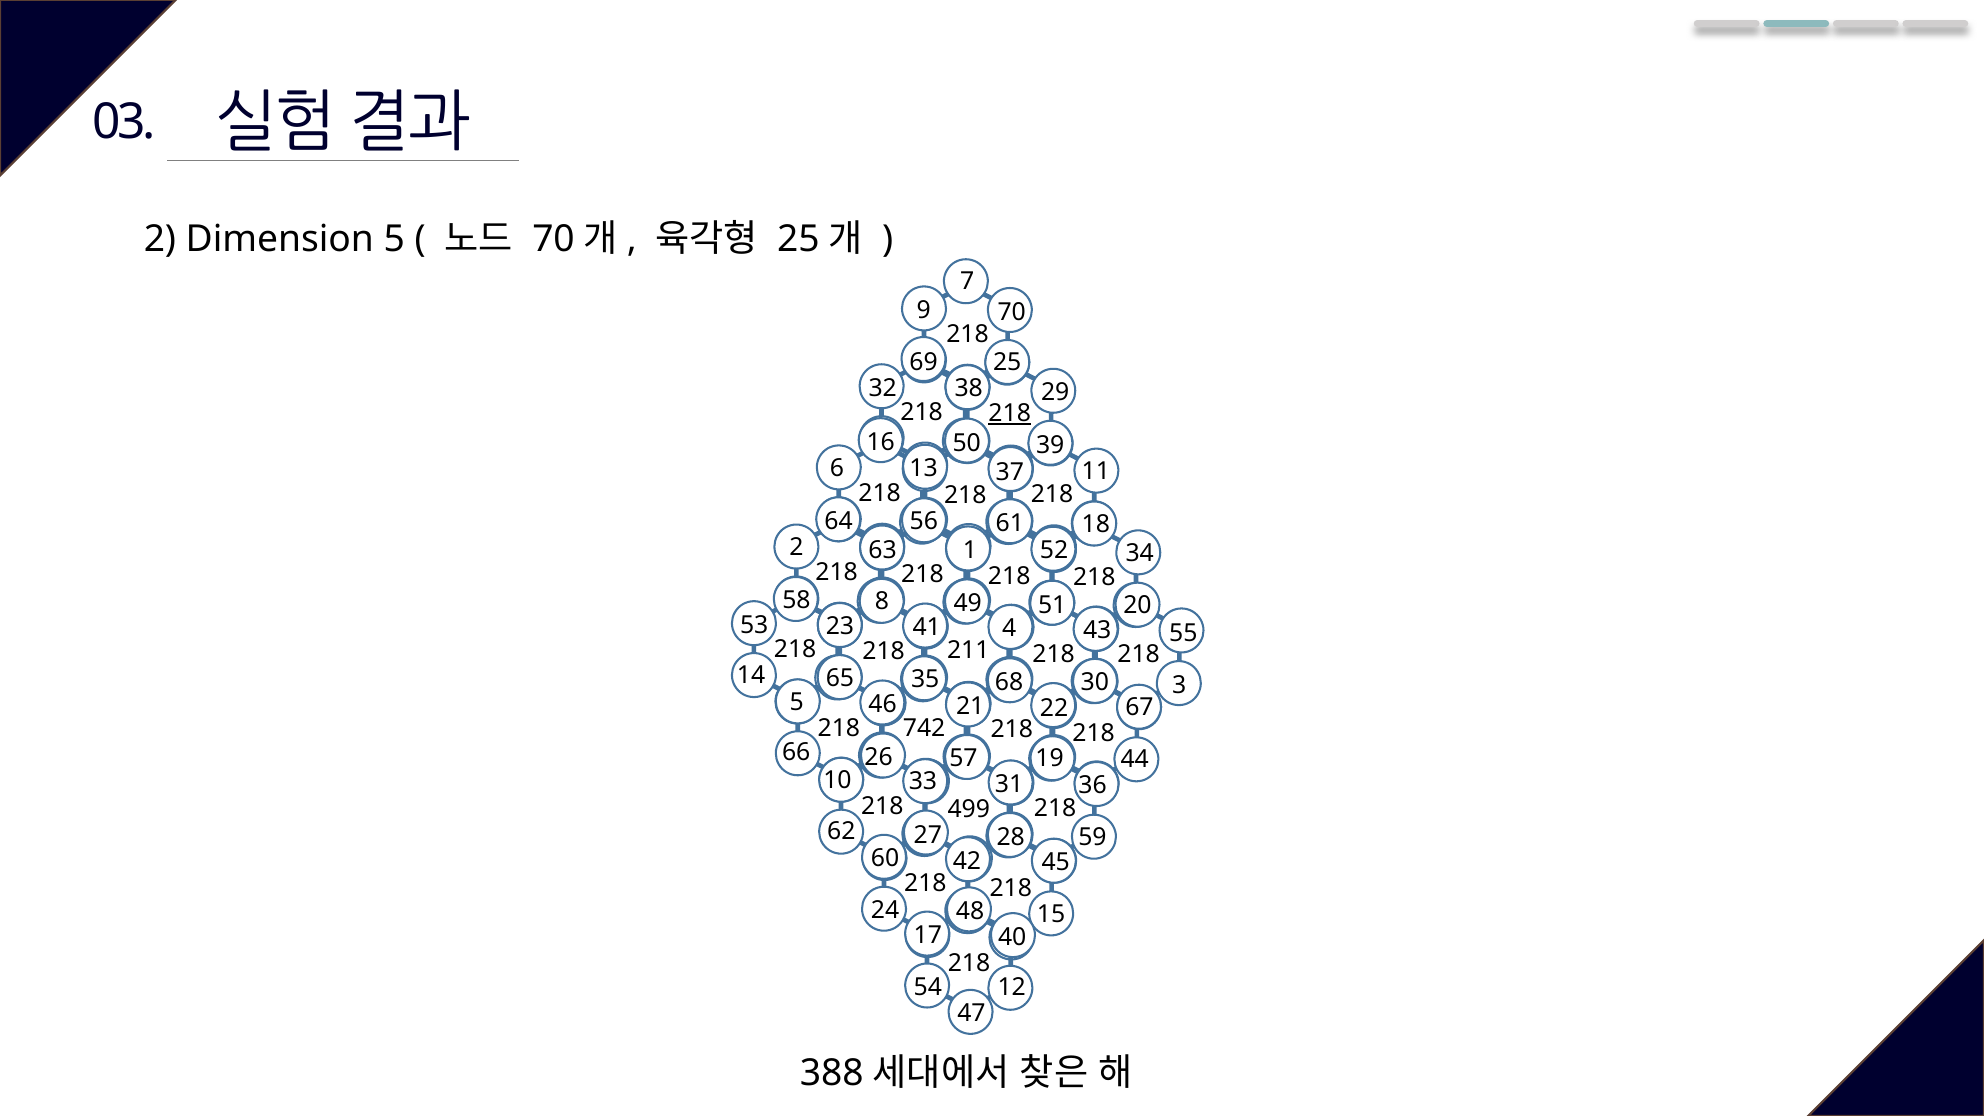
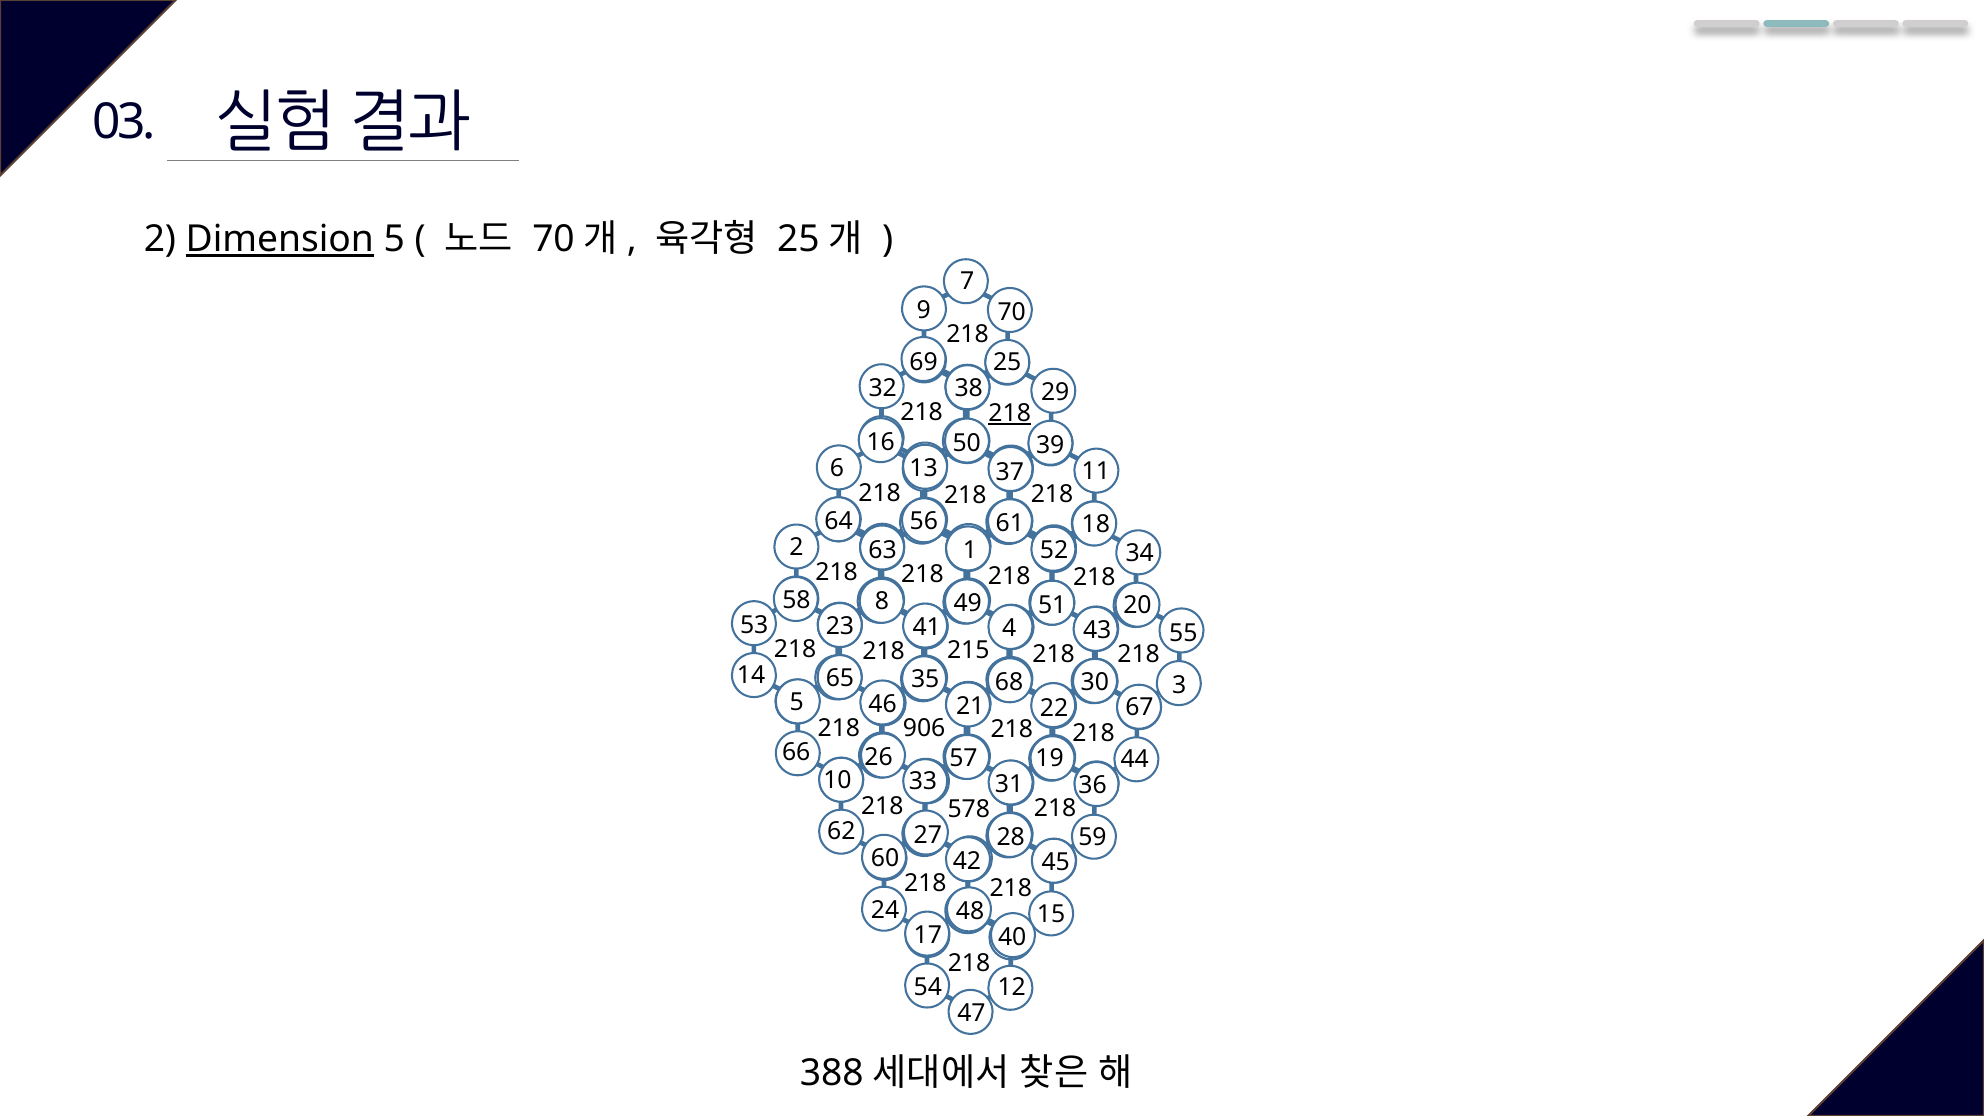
Dimension underline: none -> present
211: 211 -> 215
742: 742 -> 906
499: 499 -> 578
